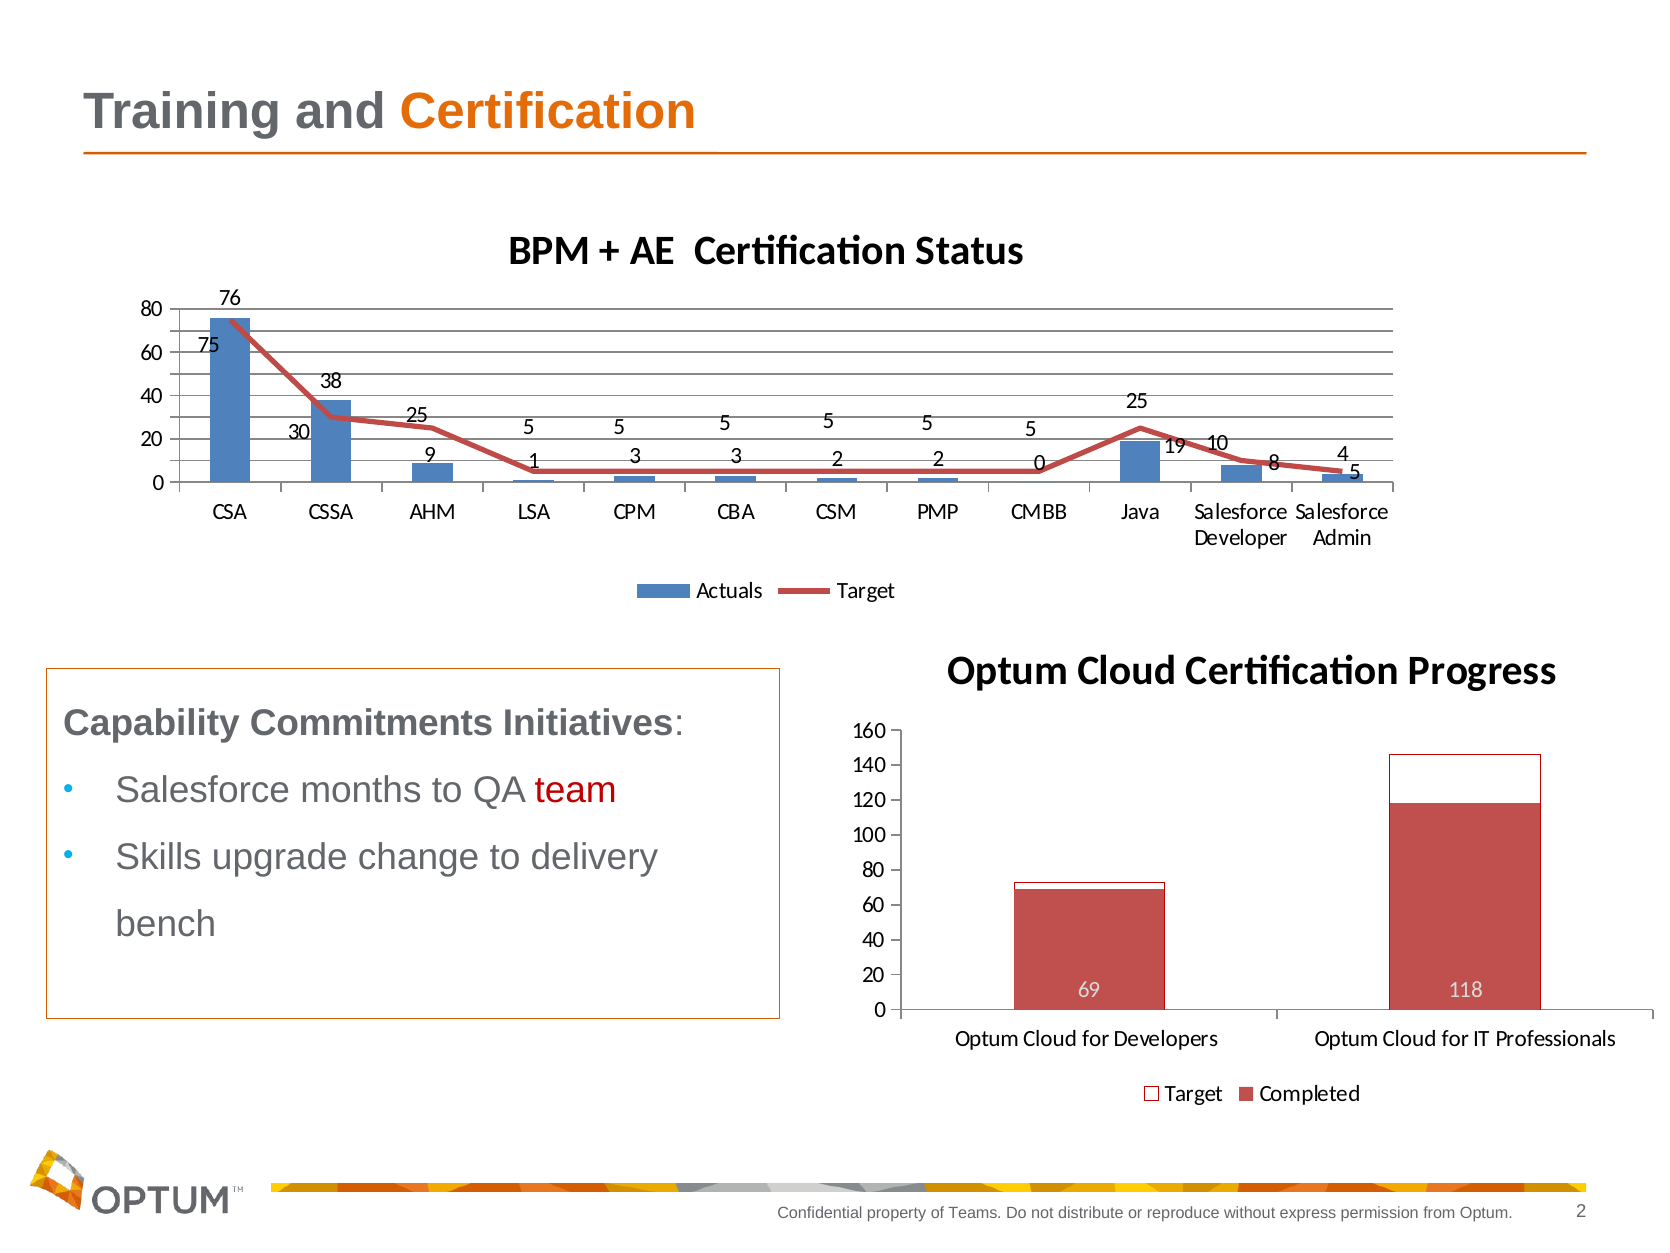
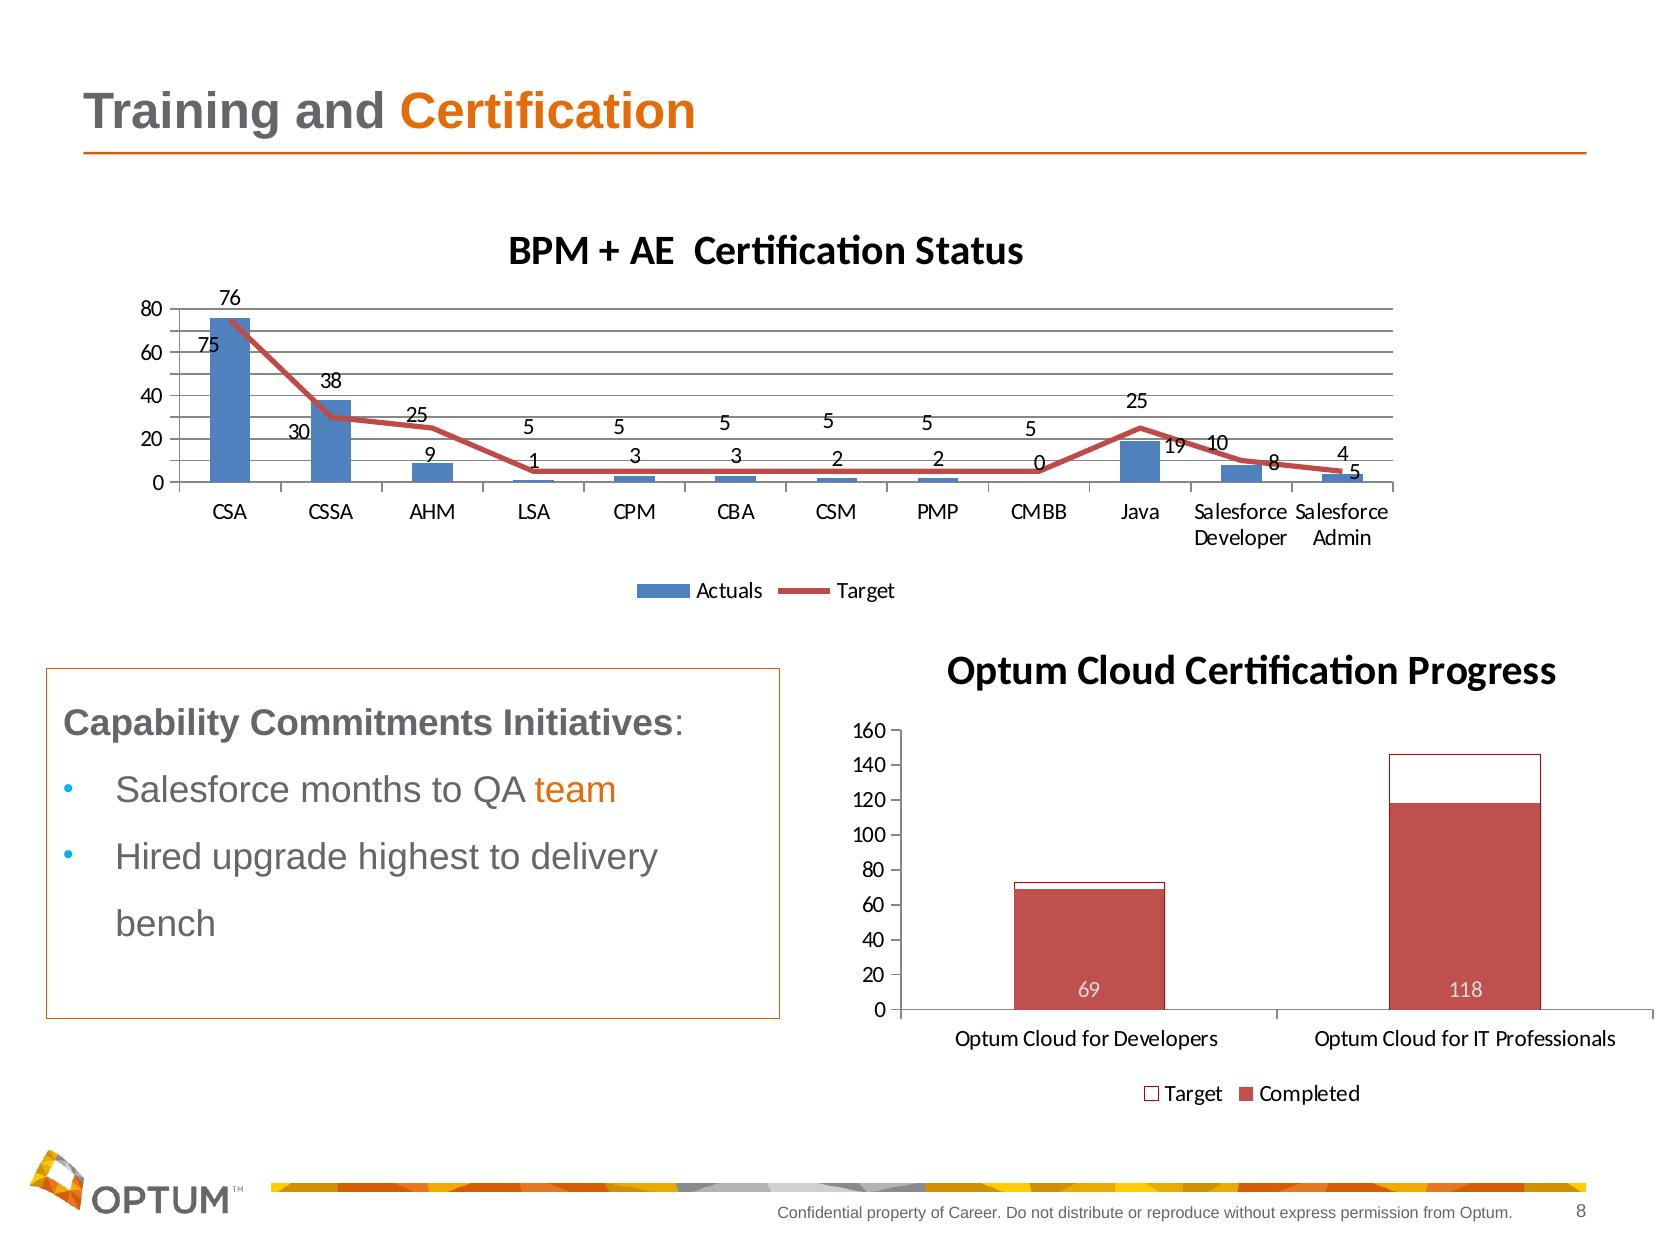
team colour: red -> orange
Skills: Skills -> Hired
change: change -> highest
Teams: Teams -> Career
Optum 2: 2 -> 8
